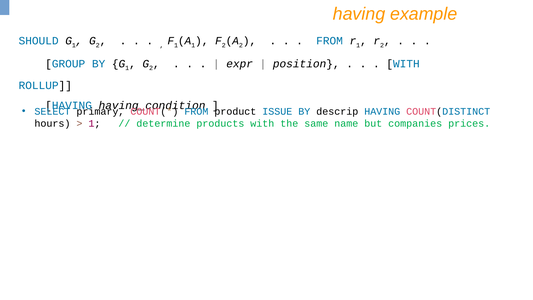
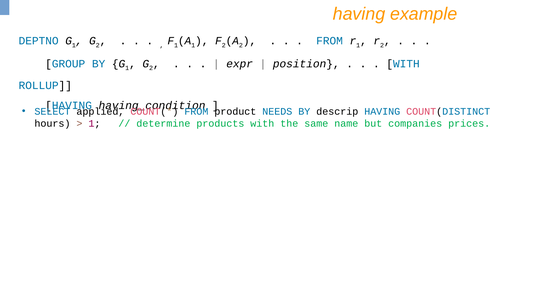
SHOULD: SHOULD -> DEPTNO
primary: primary -> applied
ISSUE: ISSUE -> NEEDS
